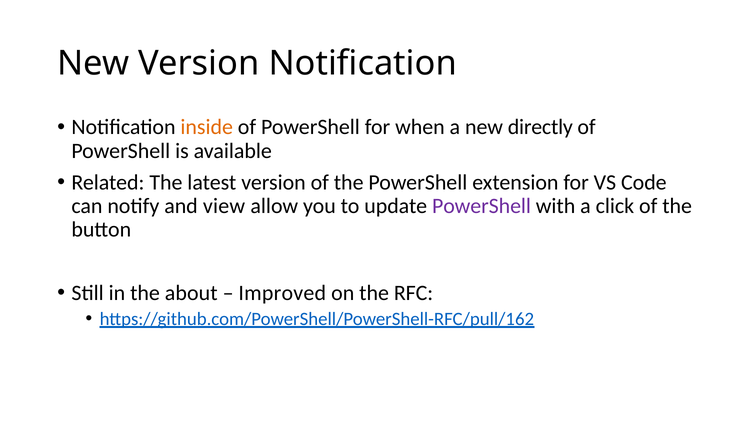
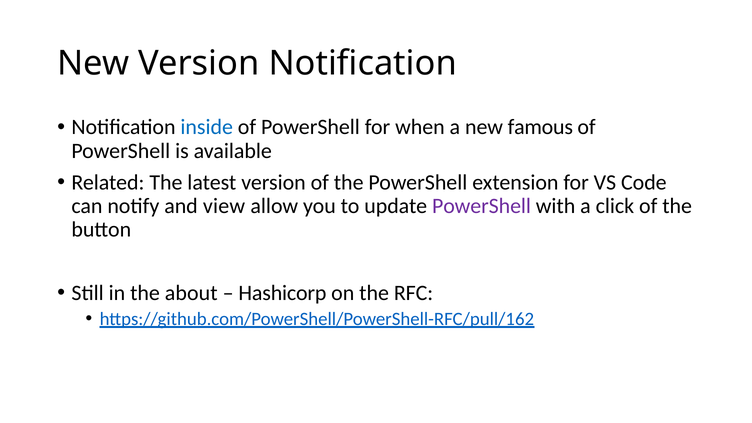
inside colour: orange -> blue
directly: directly -> famous
Improved: Improved -> Hashicorp
